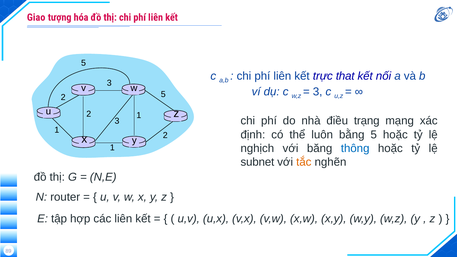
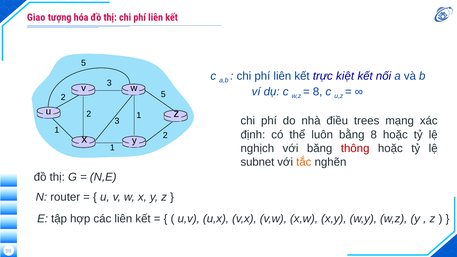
that: that -> kiệt
3 at (318, 92): 3 -> 8
trạng: trạng -> trees
bằng 5: 5 -> 8
thông colour: blue -> red
